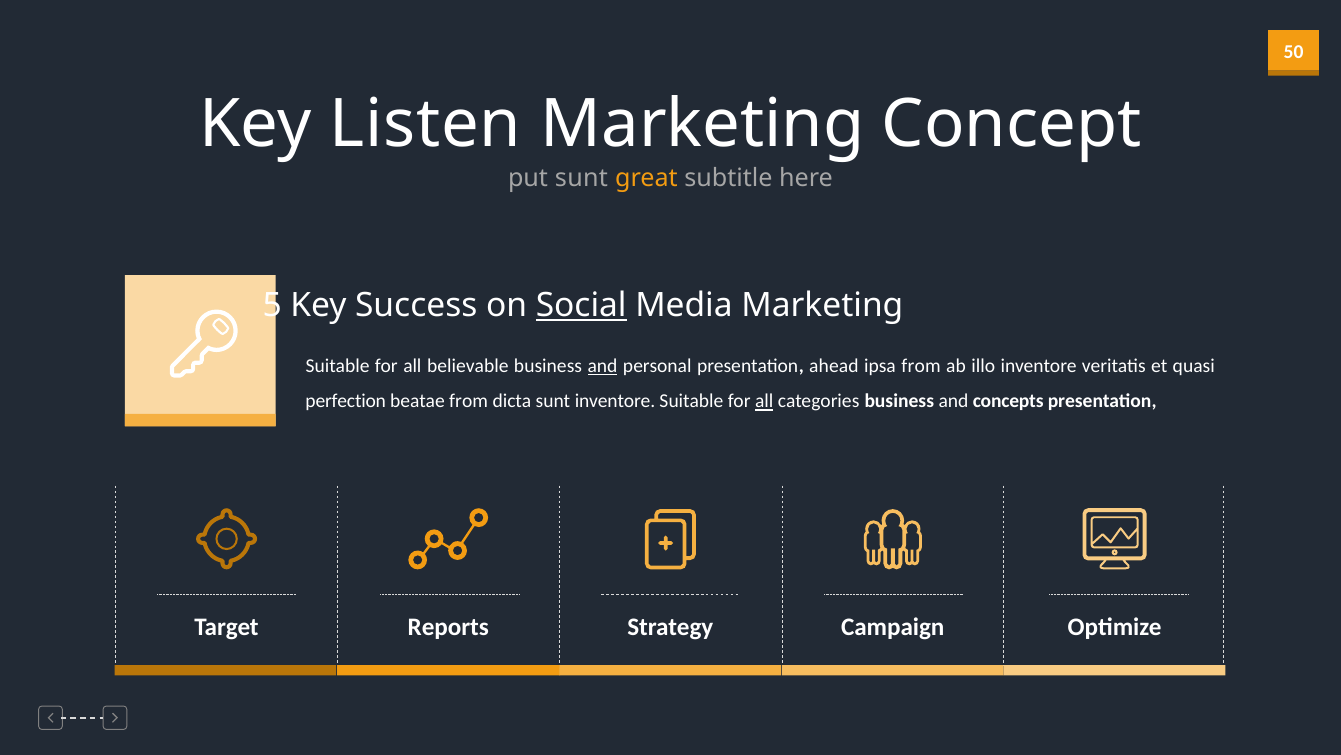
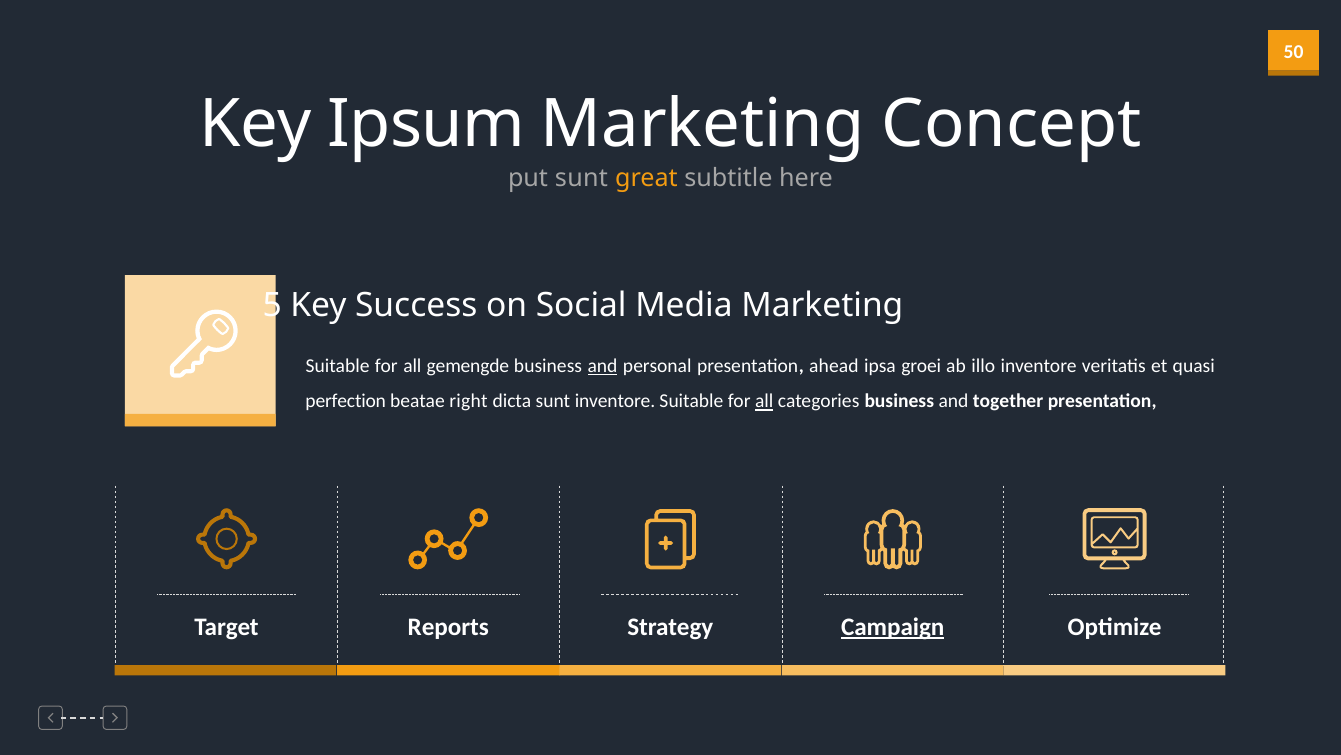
Listen: Listen -> Ipsum
Social underline: present -> none
believable: believable -> gemengde
ipsa from: from -> groei
beatae from: from -> right
concepts: concepts -> together
Campaign underline: none -> present
